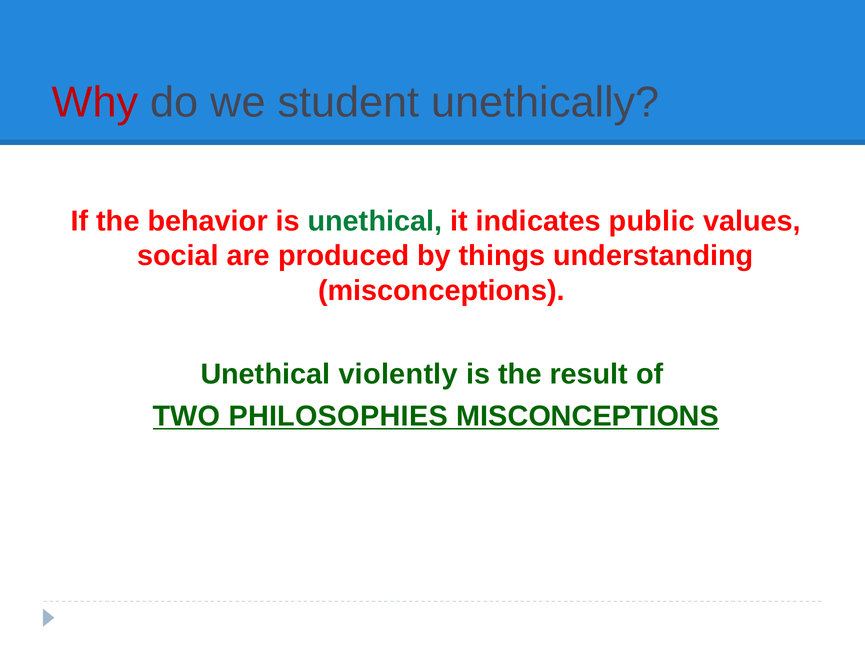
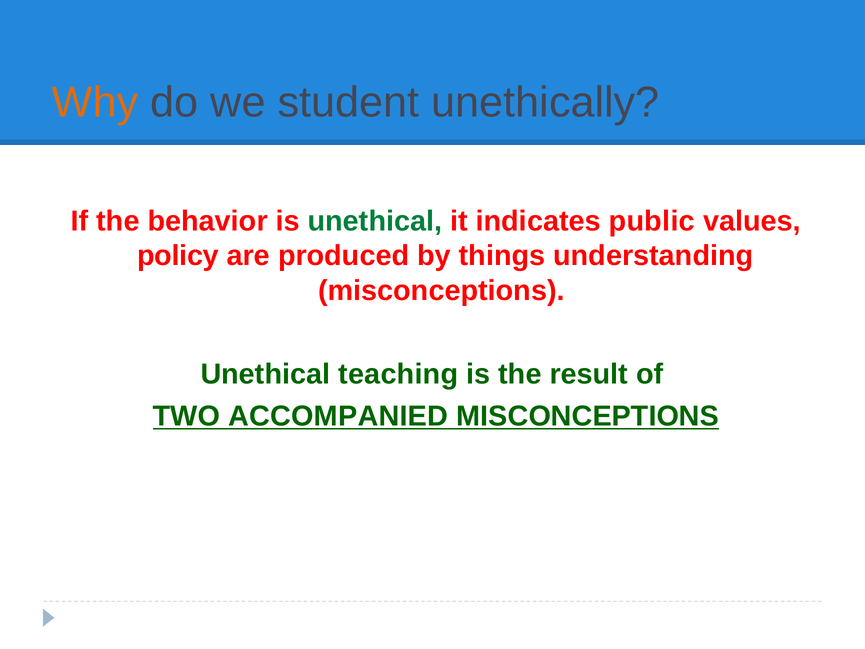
Why colour: red -> orange
social: social -> policy
violently: violently -> teaching
PHILOSOPHIES: PHILOSOPHIES -> ACCOMPANIED
